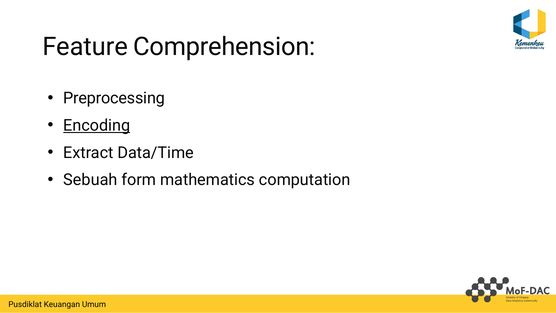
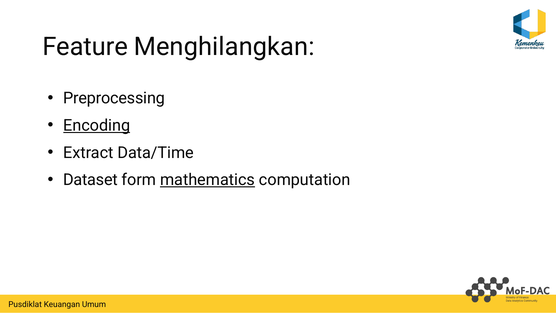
Comprehension: Comprehension -> Menghilangkan
Sebuah: Sebuah -> Dataset
mathematics underline: none -> present
